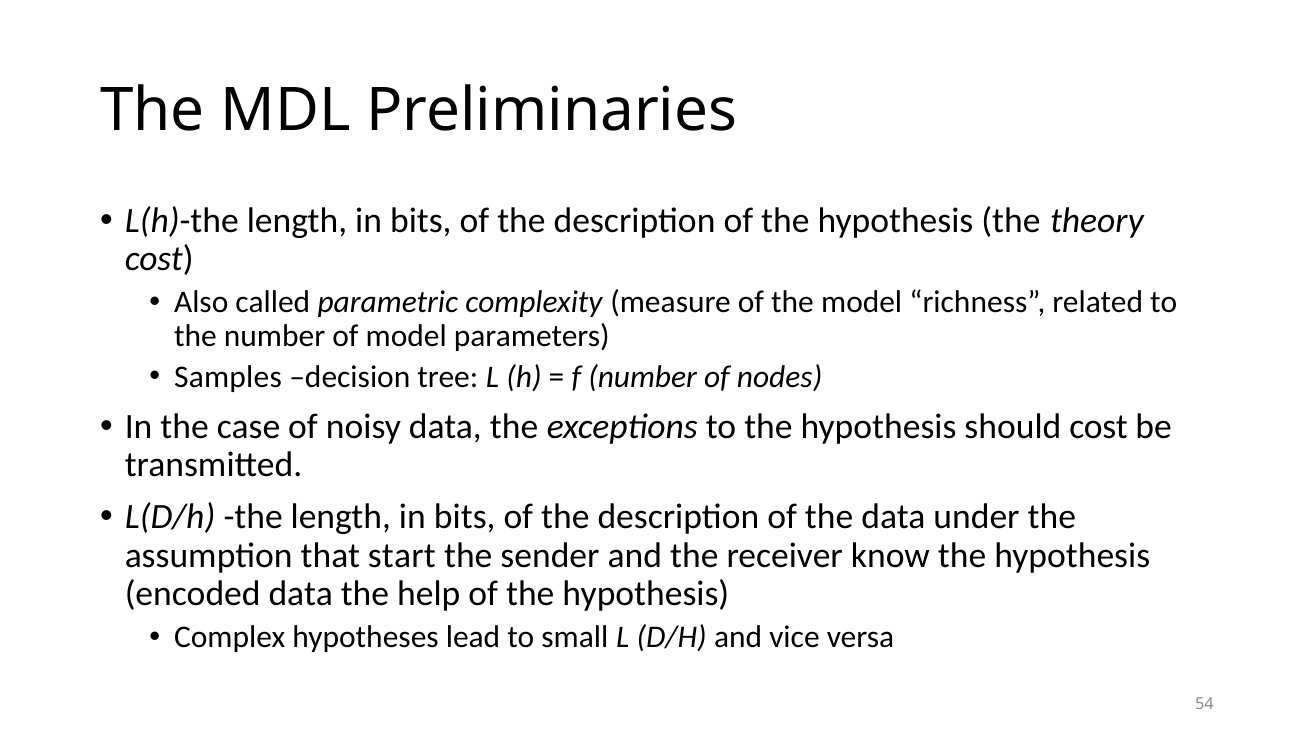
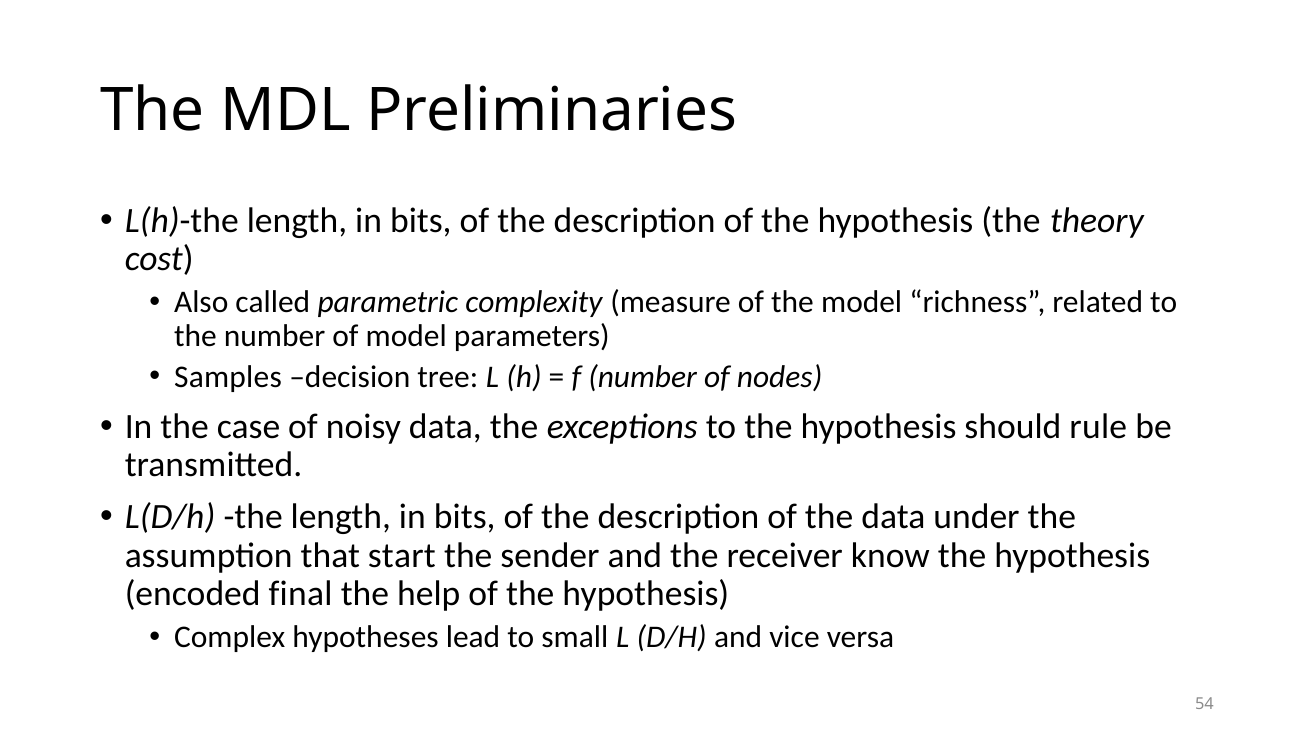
should cost: cost -> rule
encoded data: data -> final
